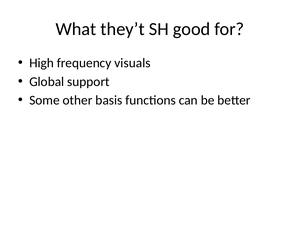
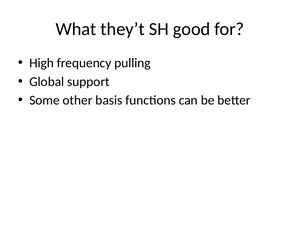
visuals: visuals -> pulling
